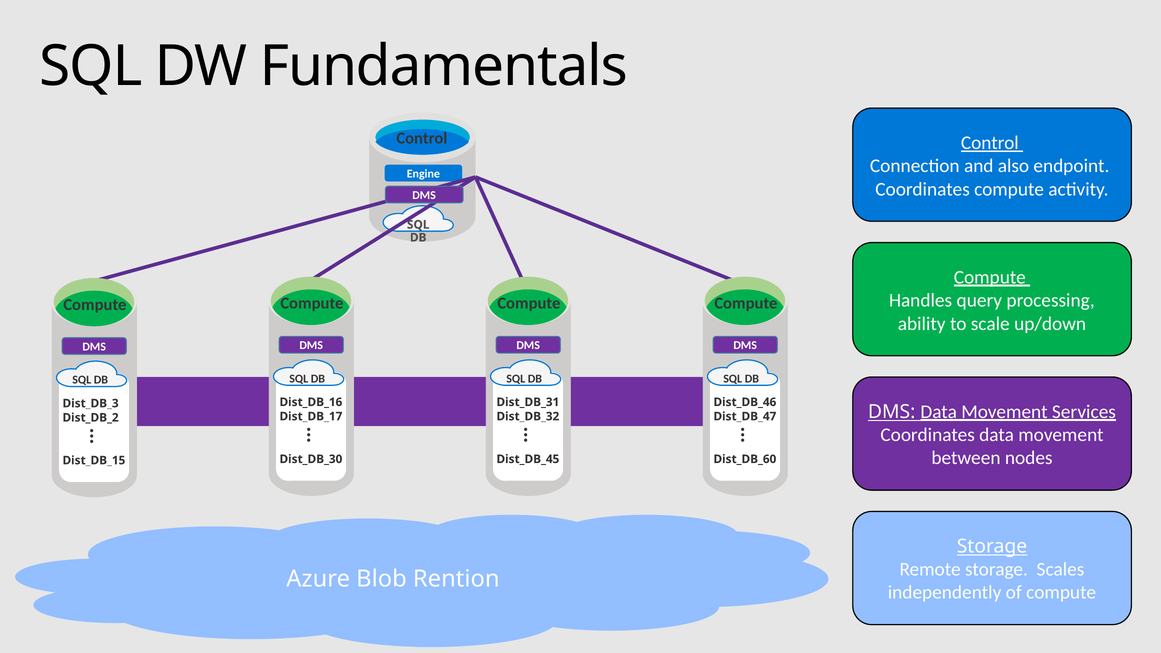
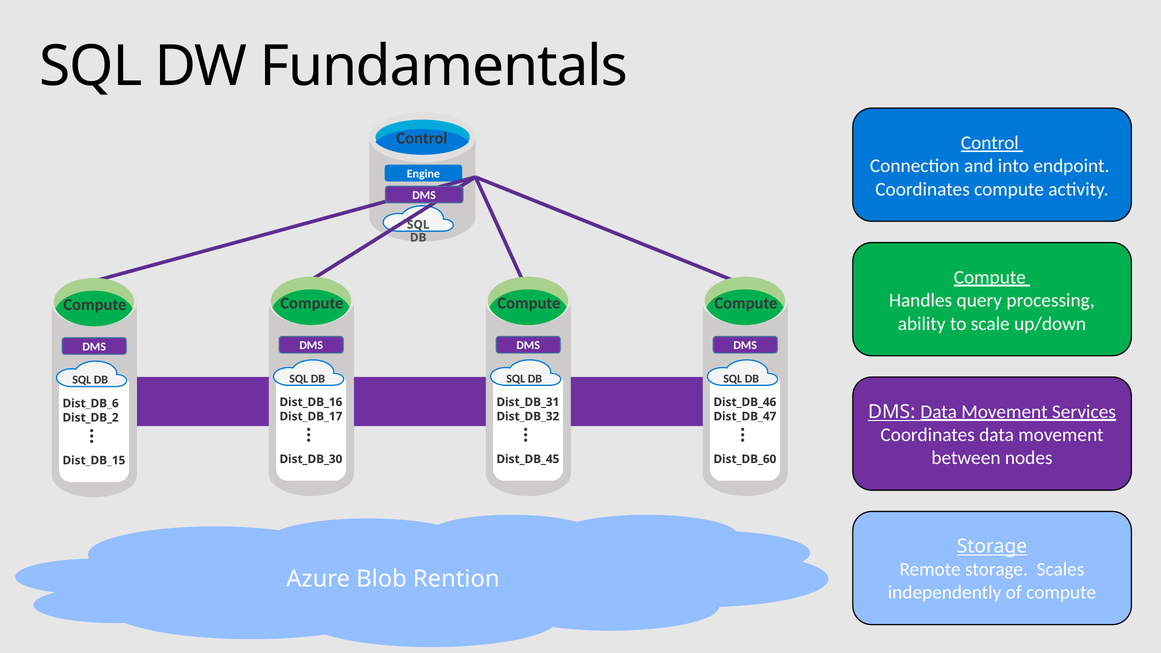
also: also -> into
Dist_DB_3: Dist_DB_3 -> Dist_DB_6
